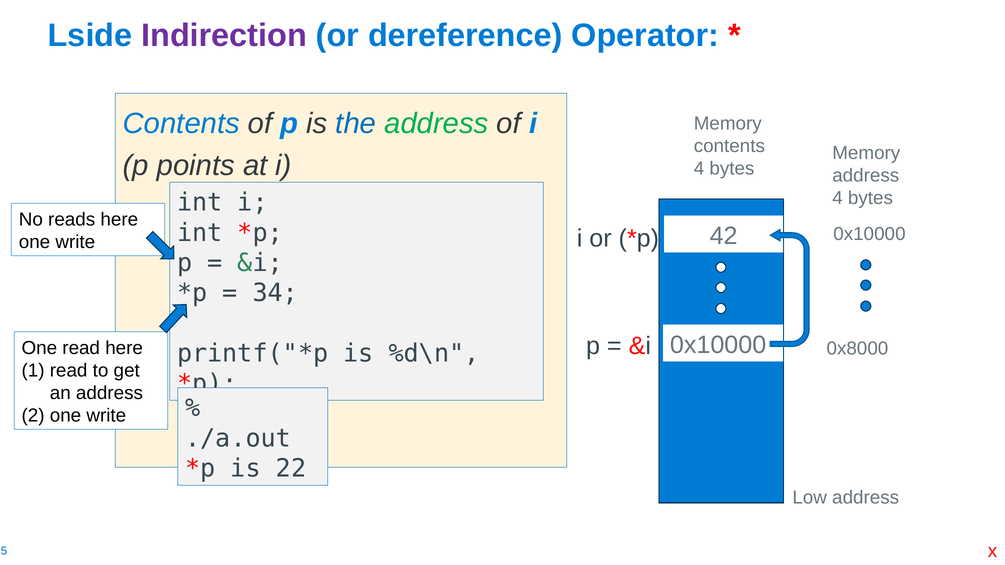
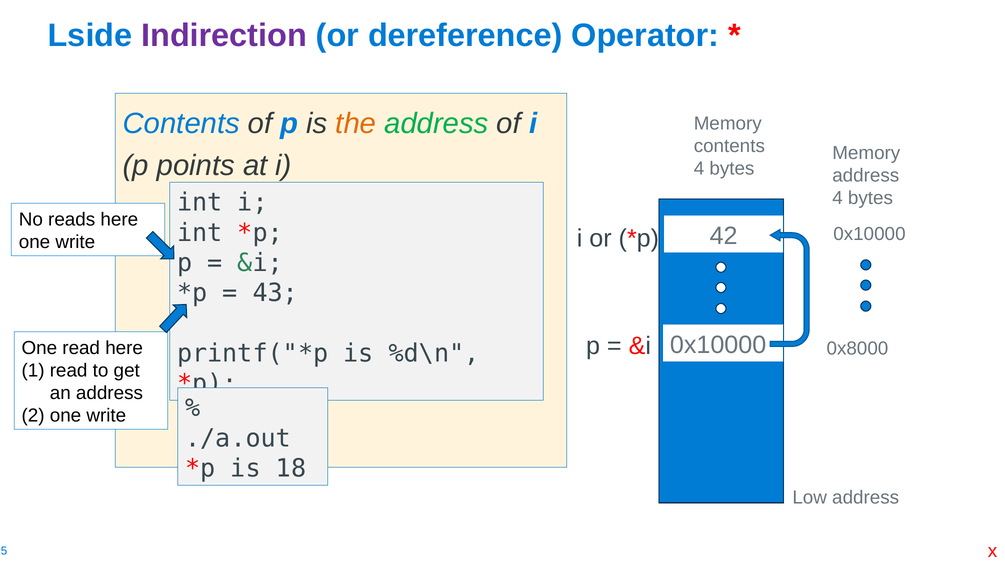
the colour: blue -> orange
34: 34 -> 43
22: 22 -> 18
